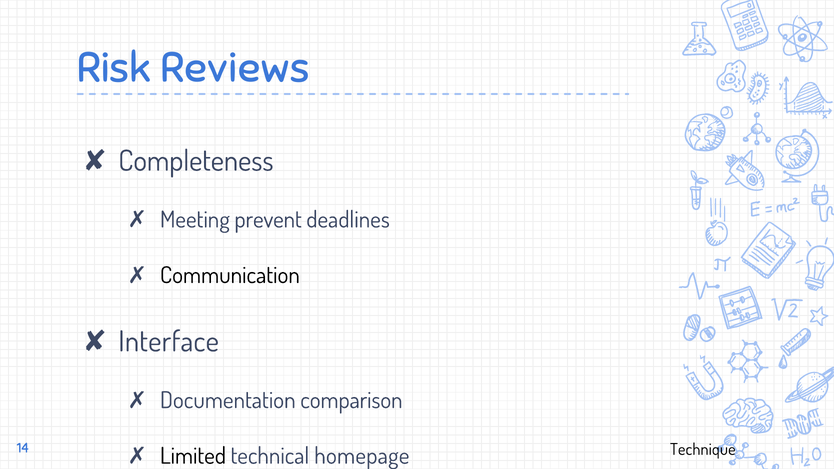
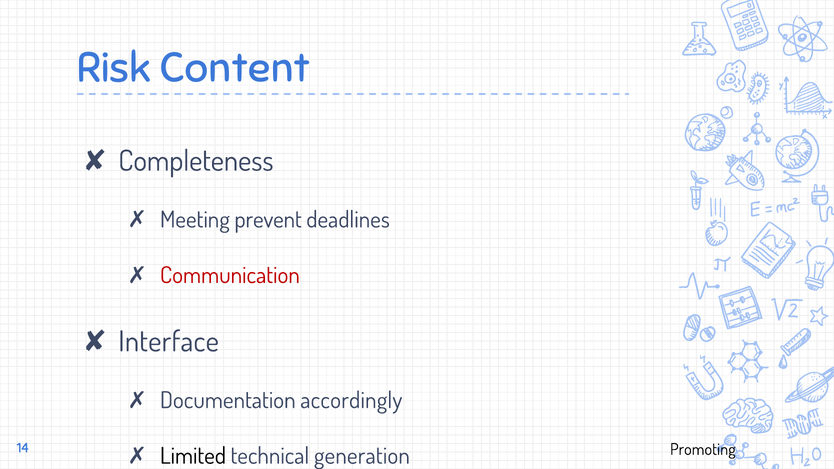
Reviews: Reviews -> Content
Communication colour: black -> red
comparison: comparison -> accordingly
Technique: Technique -> Promoting
homepage: homepage -> generation
